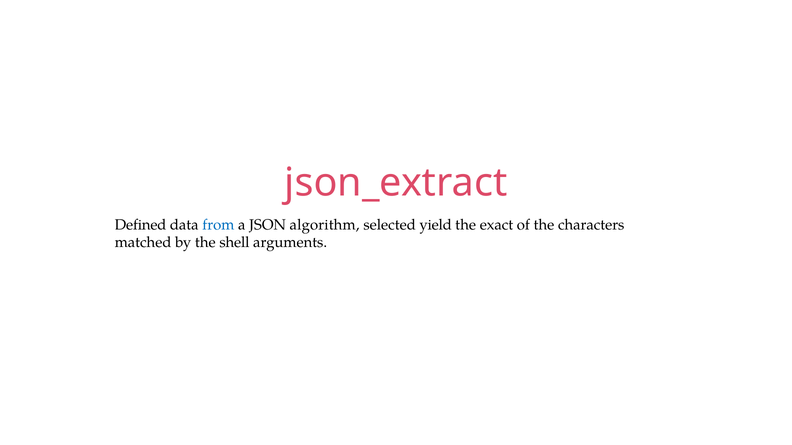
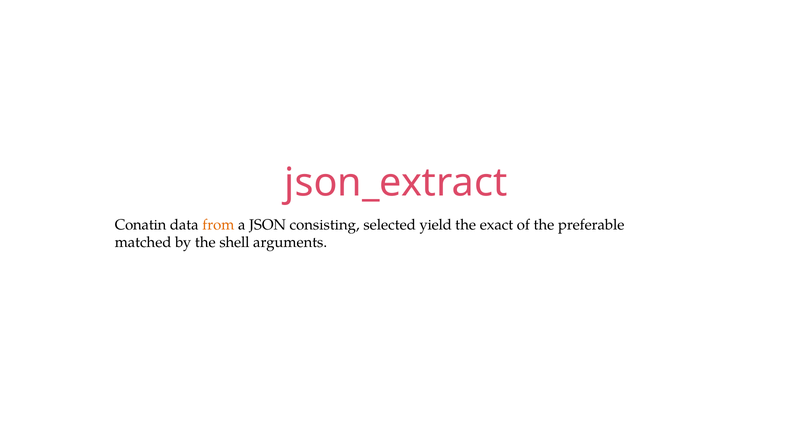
Defined: Defined -> Conatin
from colour: blue -> orange
algorithm: algorithm -> consisting
characters: characters -> preferable
